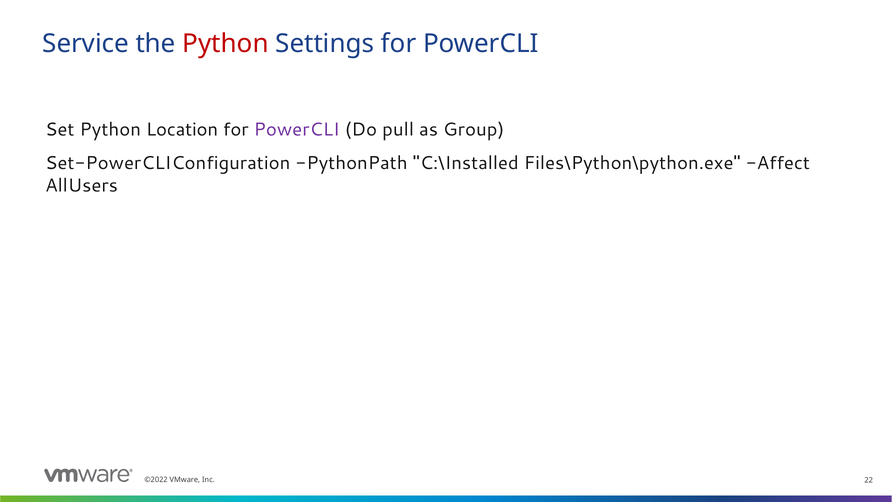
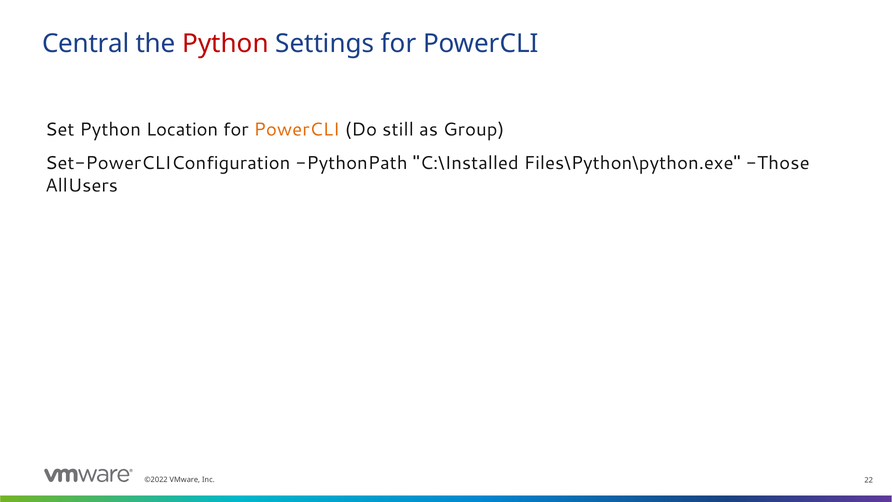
Service: Service -> Central
PowerCLI at (297, 130) colour: purple -> orange
pull: pull -> still
Affect: Affect -> Those
